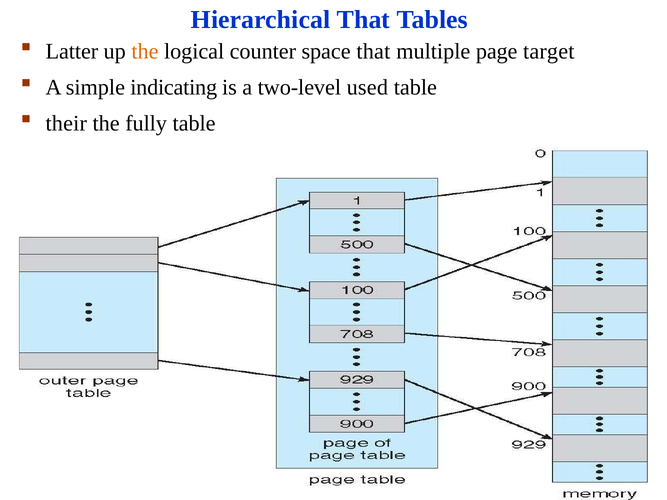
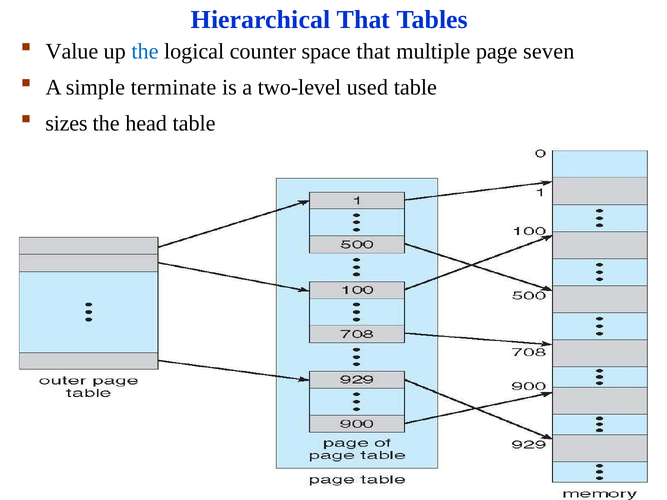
Latter: Latter -> Value
the at (145, 52) colour: orange -> blue
target: target -> seven
indicating: indicating -> terminate
their: their -> sizes
fully: fully -> head
